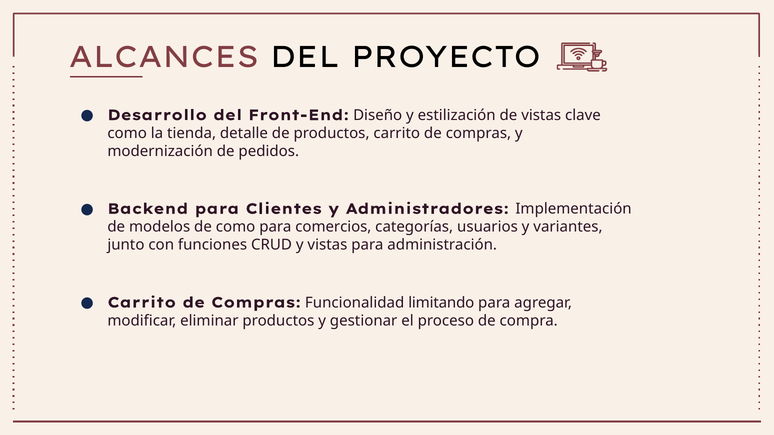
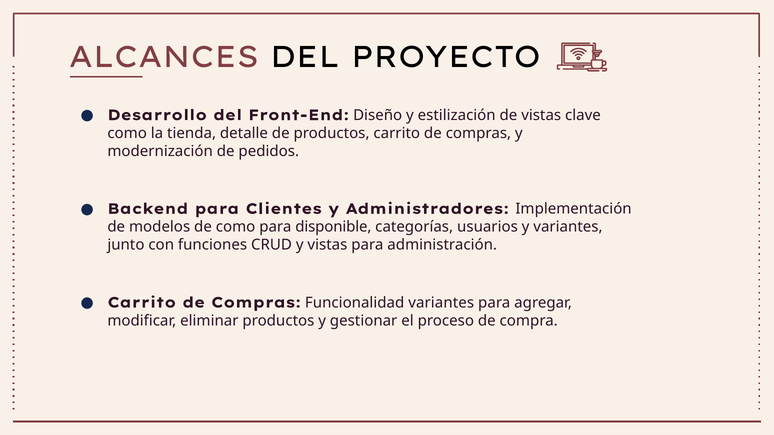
comercios: comercios -> disponible
Funcionalidad limitando: limitando -> variantes
